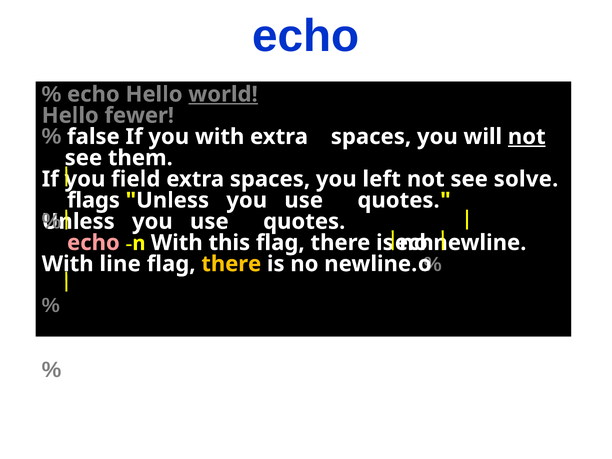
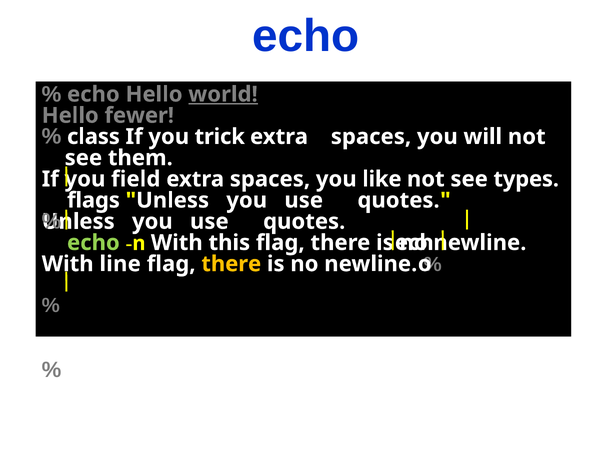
false: false -> class
you with: with -> trick
not at (527, 137) underline: present -> none
left: left -> like
solve: solve -> types
echo at (93, 243) colour: pink -> light green
